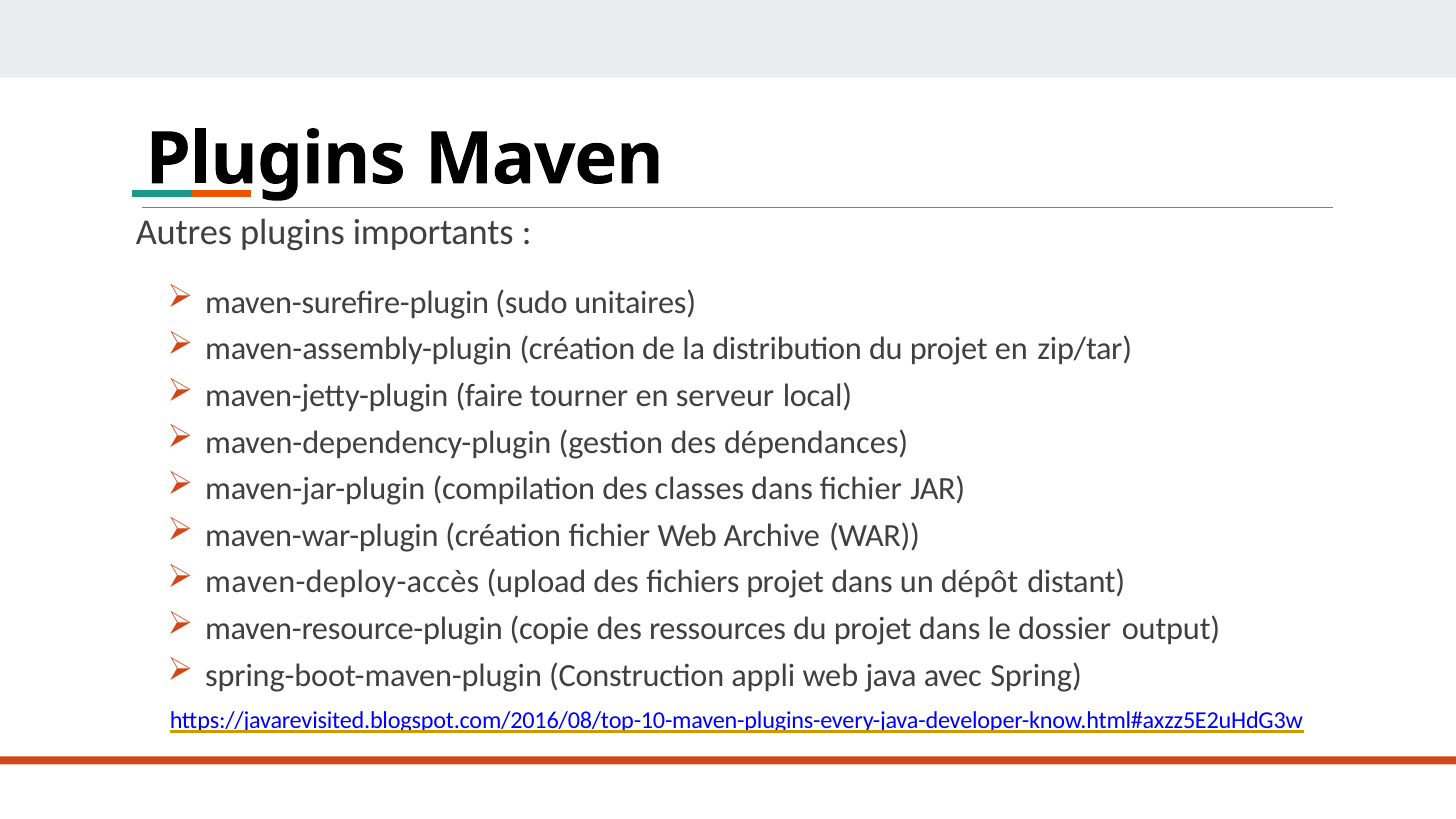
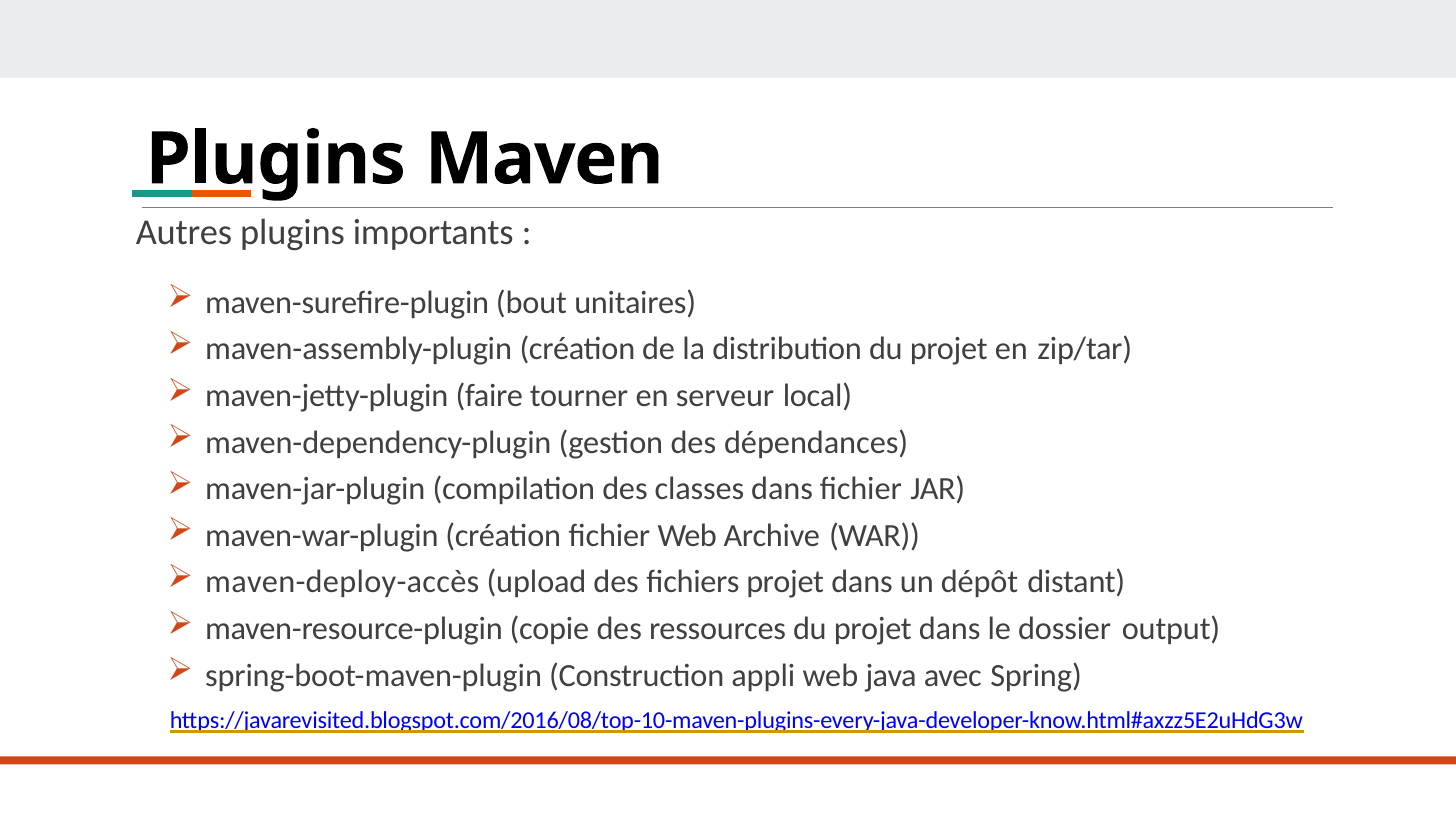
sudo: sudo -> bout
